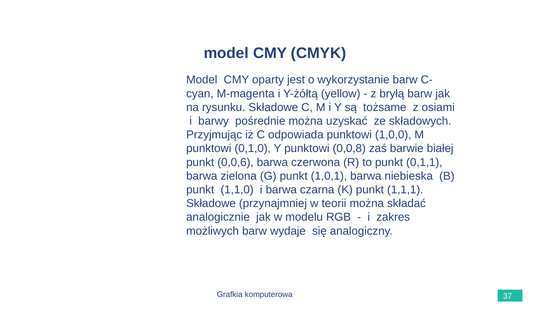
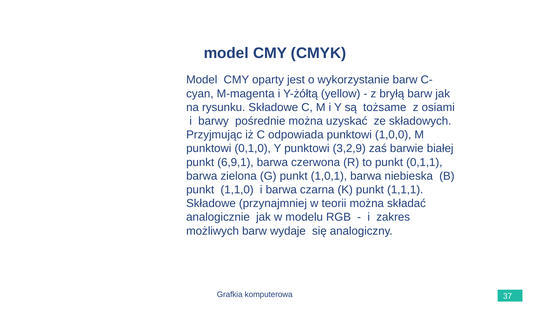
0,0,8: 0,0,8 -> 3,2,9
0,0,6: 0,0,6 -> 6,9,1
